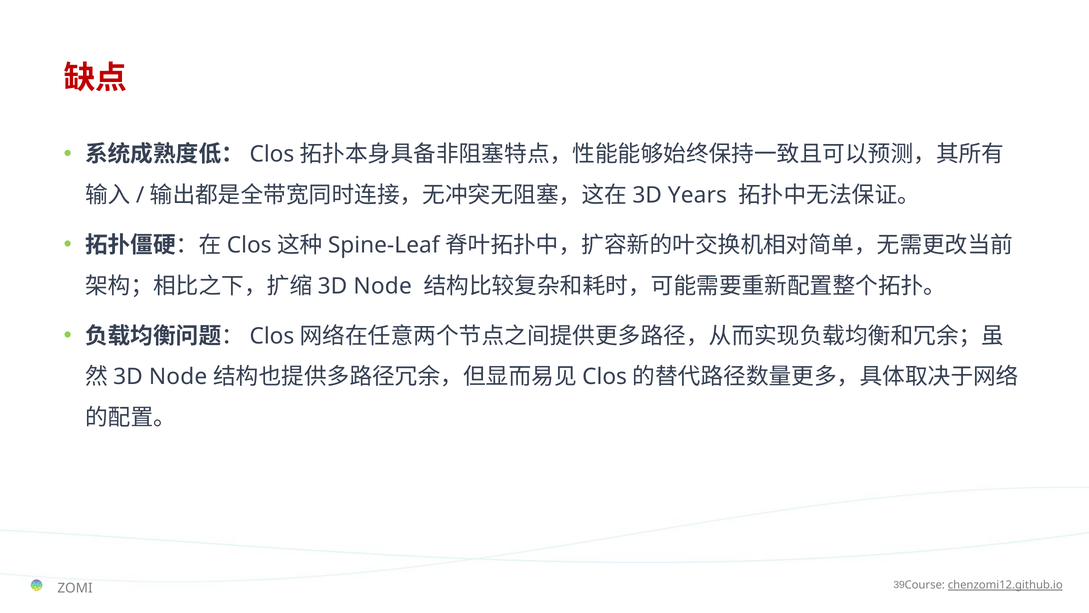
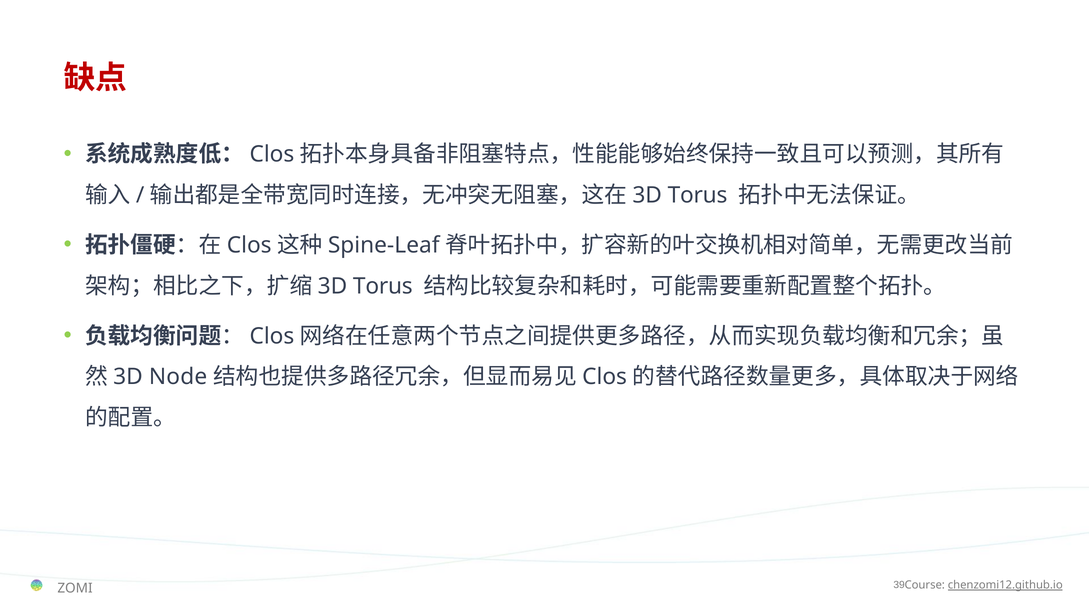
Years at (697, 195): Years -> Torus
Node at (383, 286): Node -> Torus
